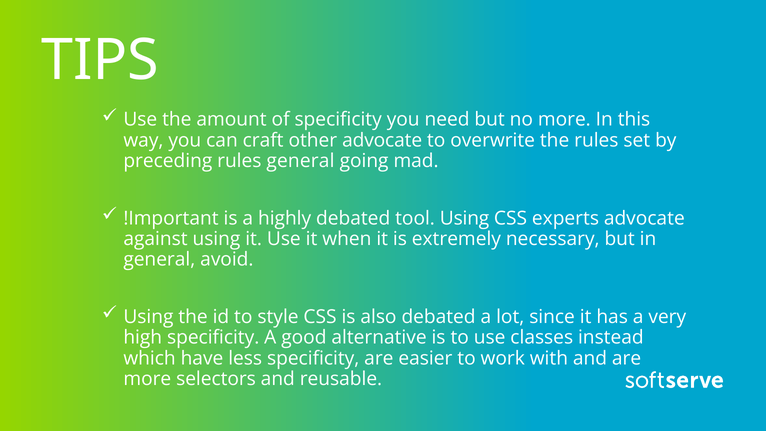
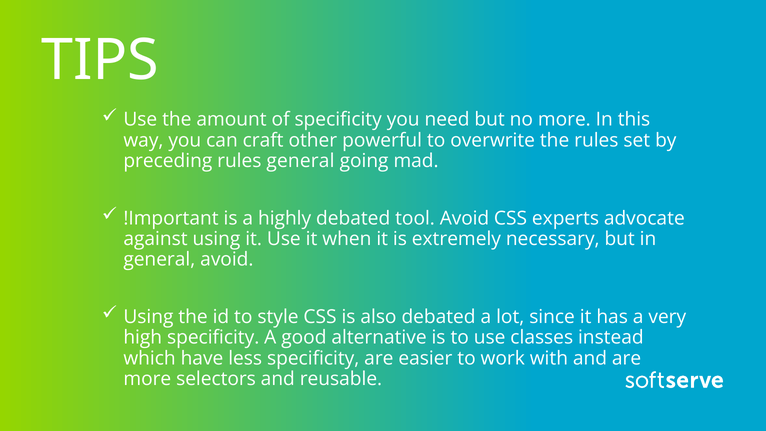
other advocate: advocate -> powerful
tool Using: Using -> Avoid
